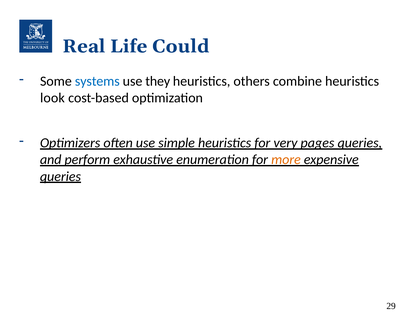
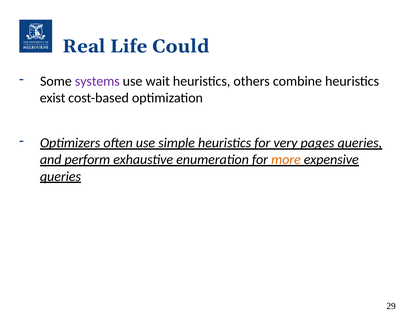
systems colour: blue -> purple
they: they -> wait
look: look -> exist
